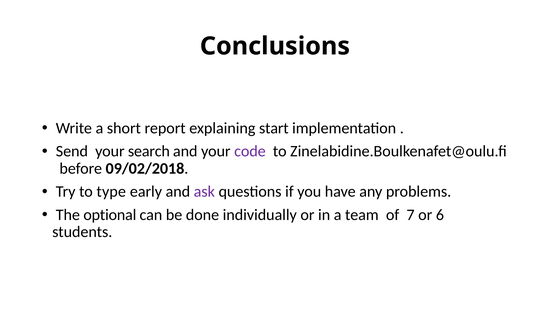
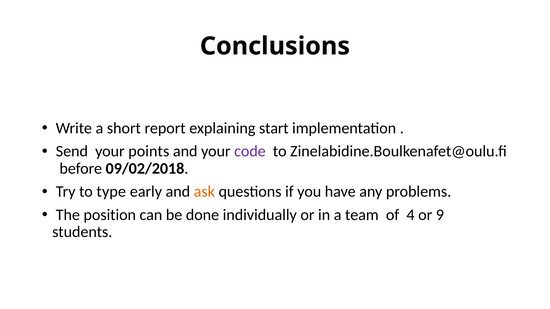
search: search -> points
ask colour: purple -> orange
optional: optional -> position
7: 7 -> 4
6: 6 -> 9
